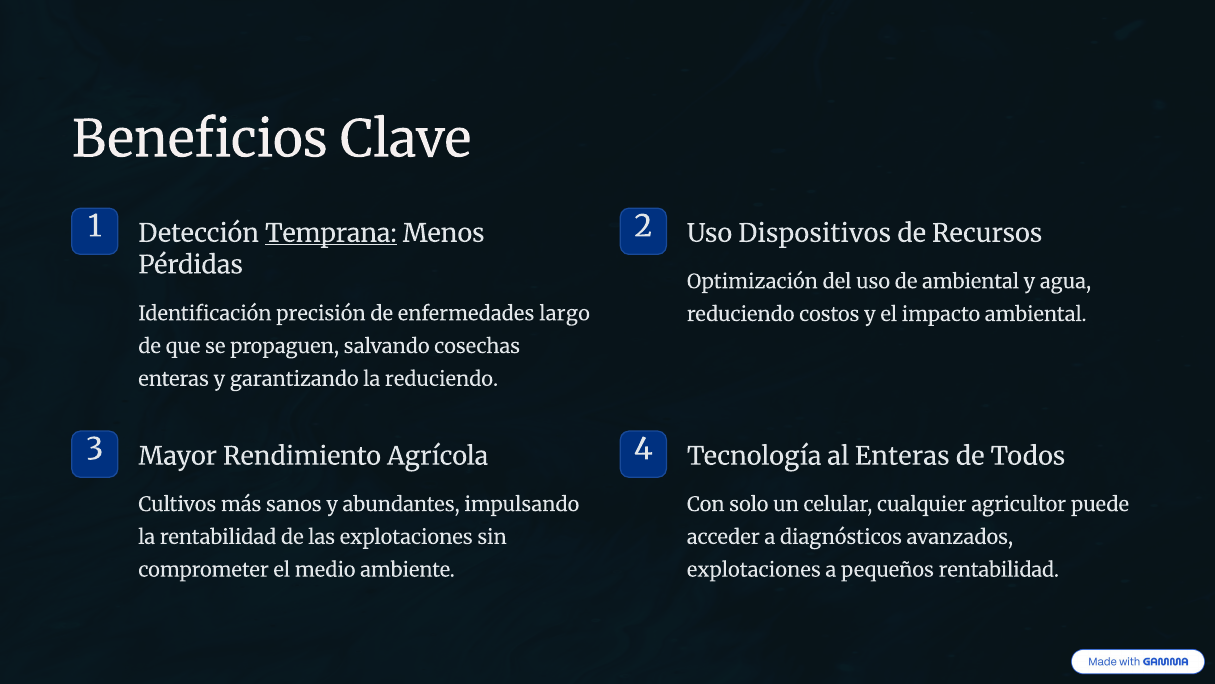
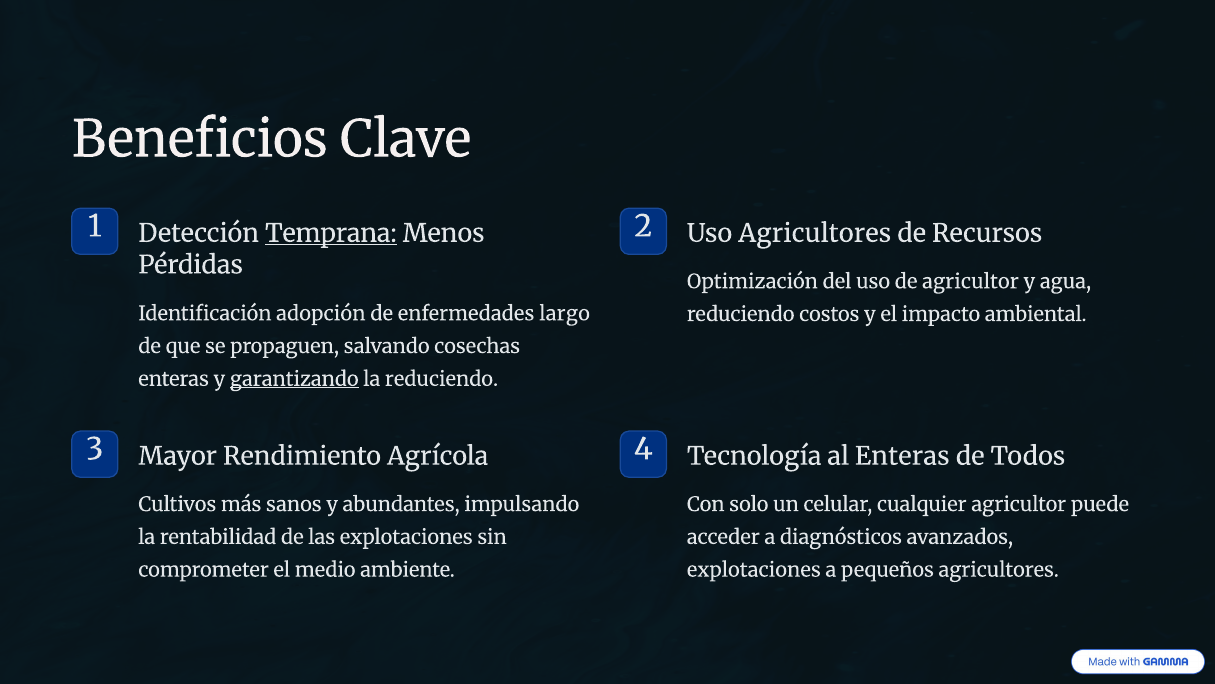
Uso Dispositivos: Dispositivos -> Agricultores
de ambiental: ambiental -> agricultor
precisión: precisión -> adopción
garantizando underline: none -> present
pequeños rentabilidad: rentabilidad -> agricultores
